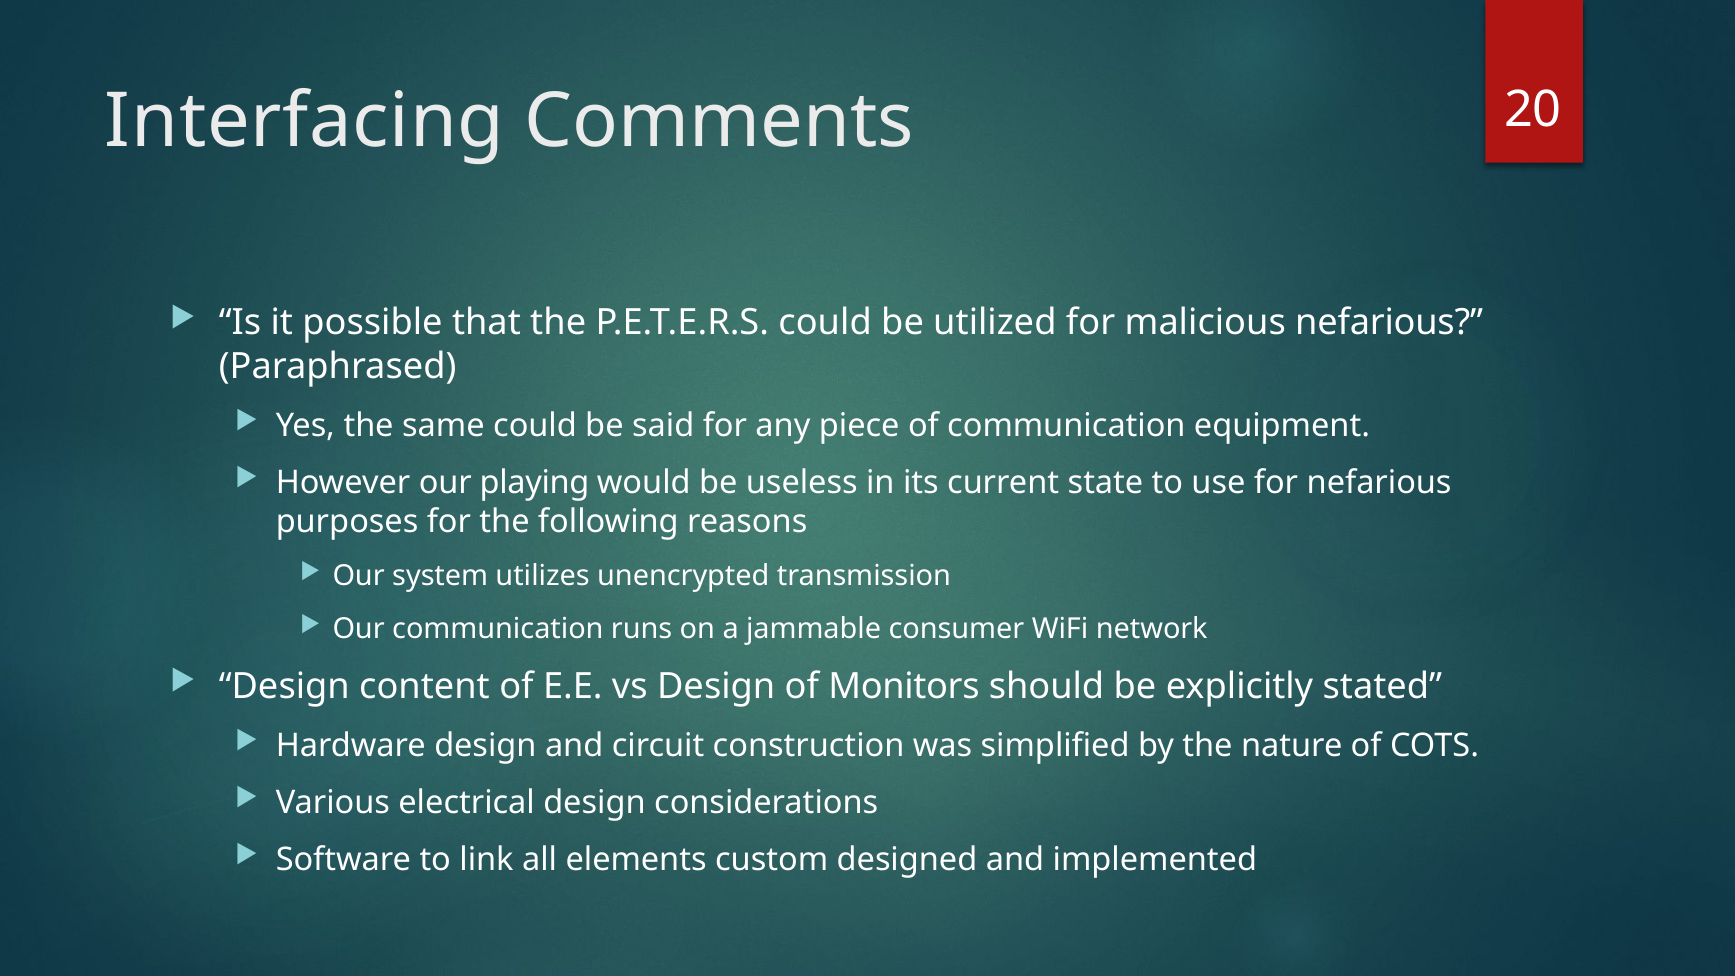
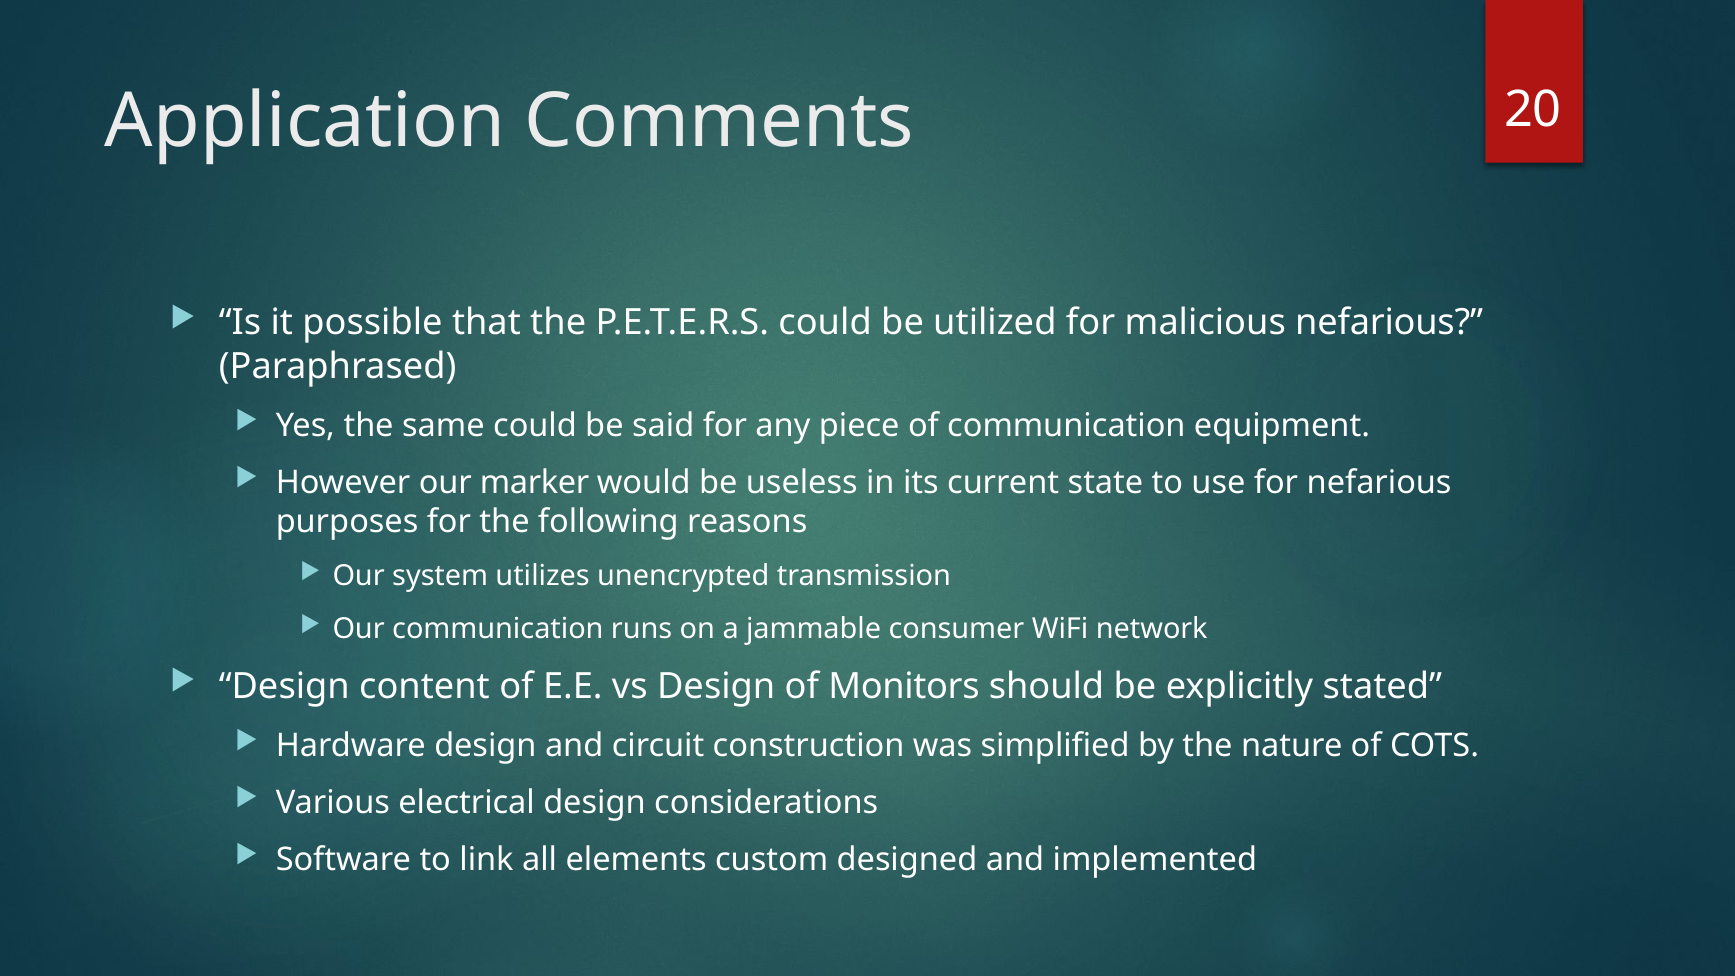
Interfacing: Interfacing -> Application
playing: playing -> marker
